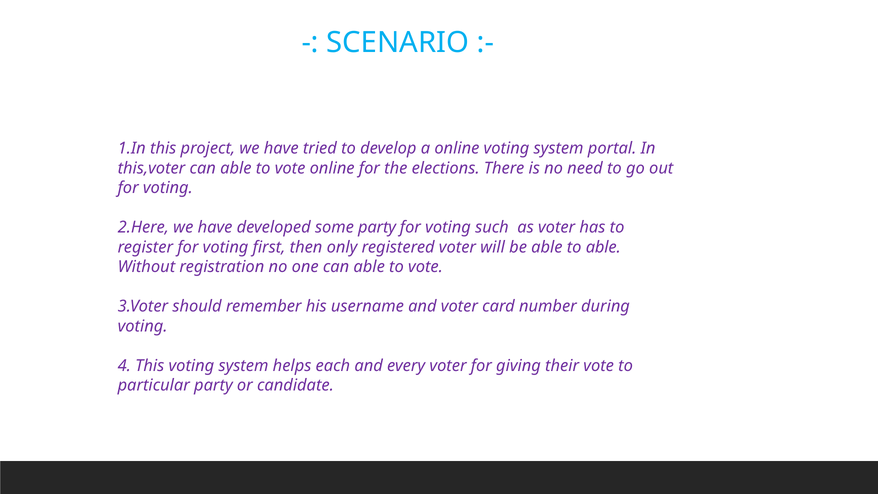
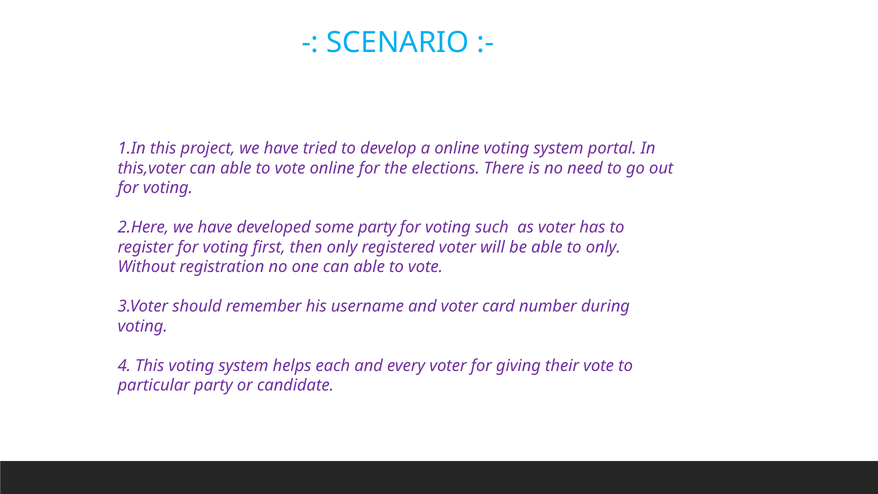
to able: able -> only
